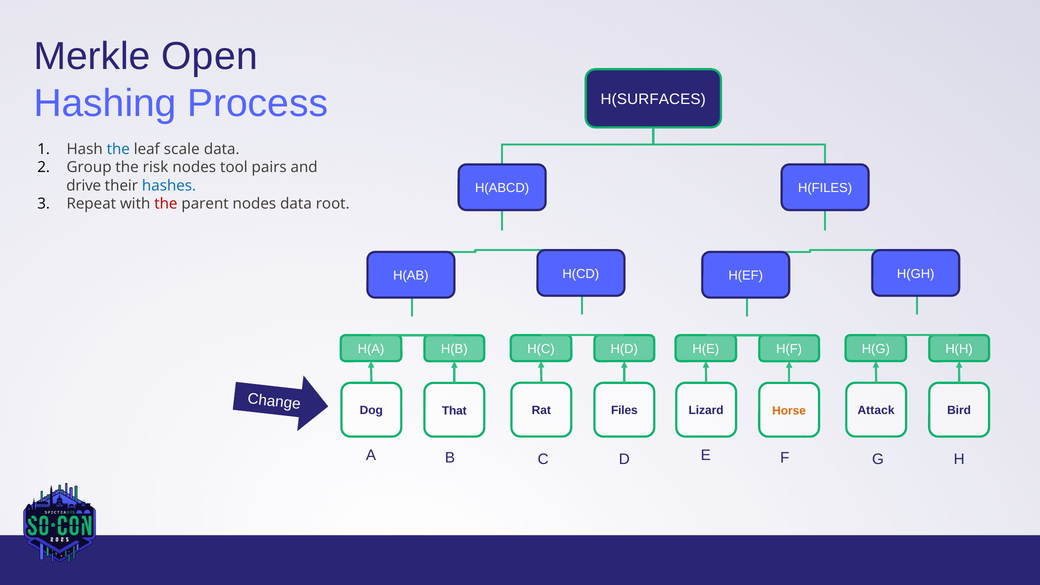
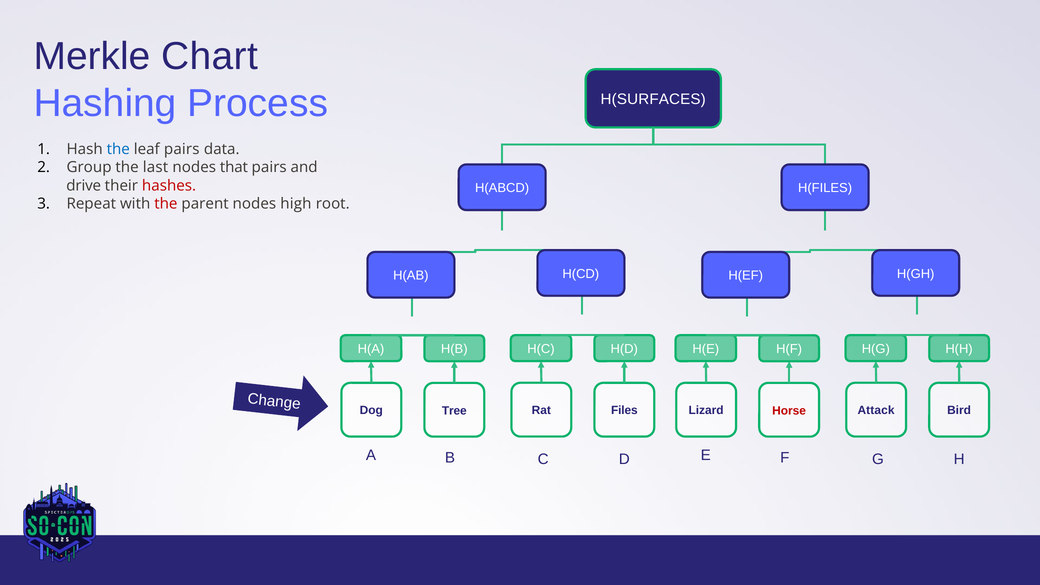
Open: Open -> Chart
leaf scale: scale -> pairs
risk: risk -> last
tool: tool -> that
hashes colour: blue -> red
nodes data: data -> high
Horse colour: orange -> red
That: That -> Tree
